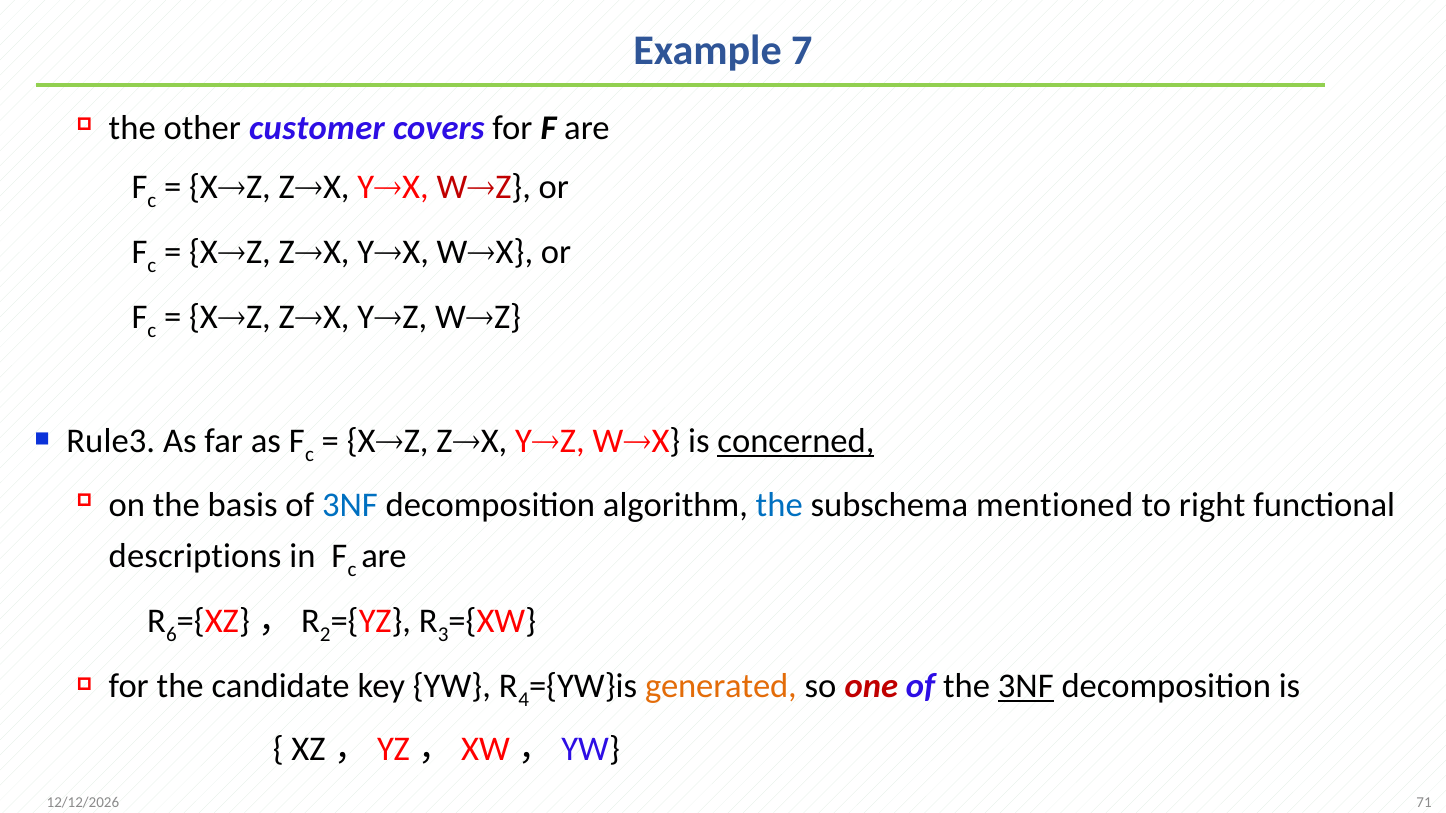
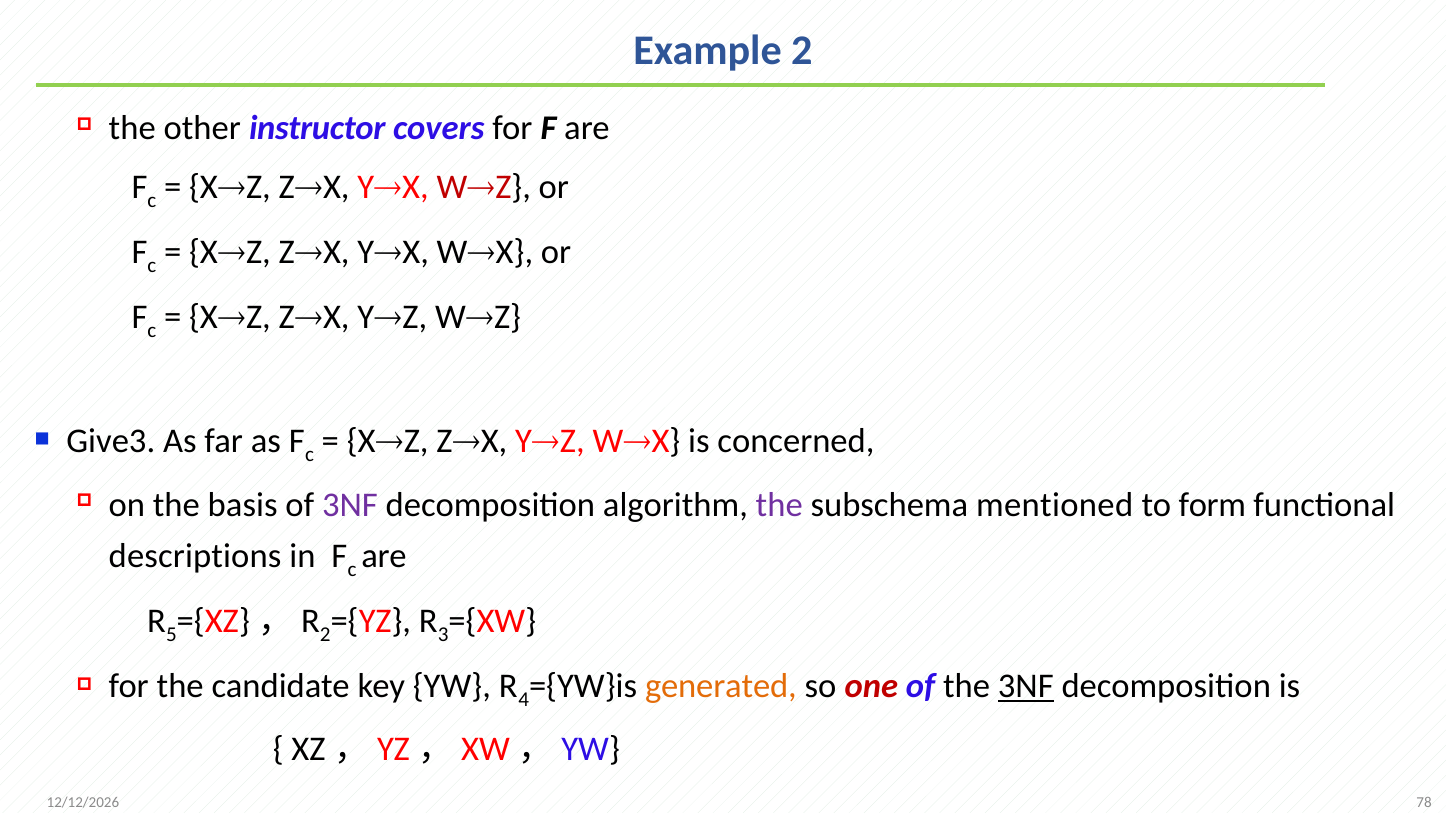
Example 7: 7 -> 2
customer: customer -> instructor
Rule3: Rule3 -> Give3
concerned underline: present -> none
3NF at (350, 505) colour: blue -> purple
the at (779, 505) colour: blue -> purple
right: right -> form
6: 6 -> 5
71: 71 -> 78
